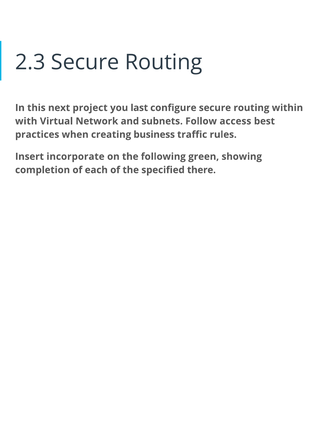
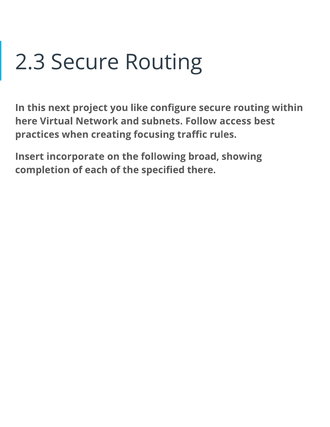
last: last -> like
with: with -> here
business: business -> focusing
green: green -> broad
